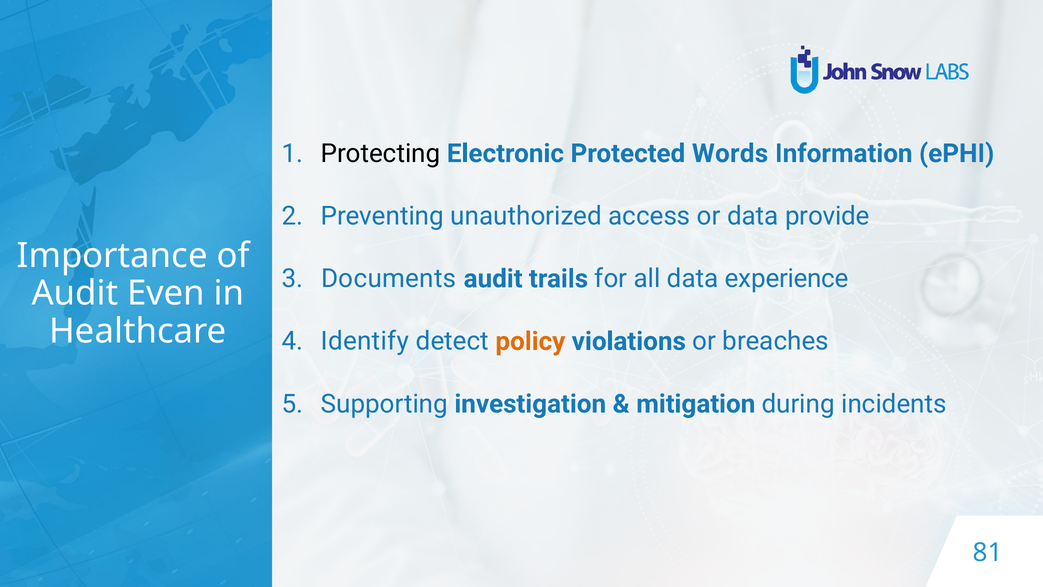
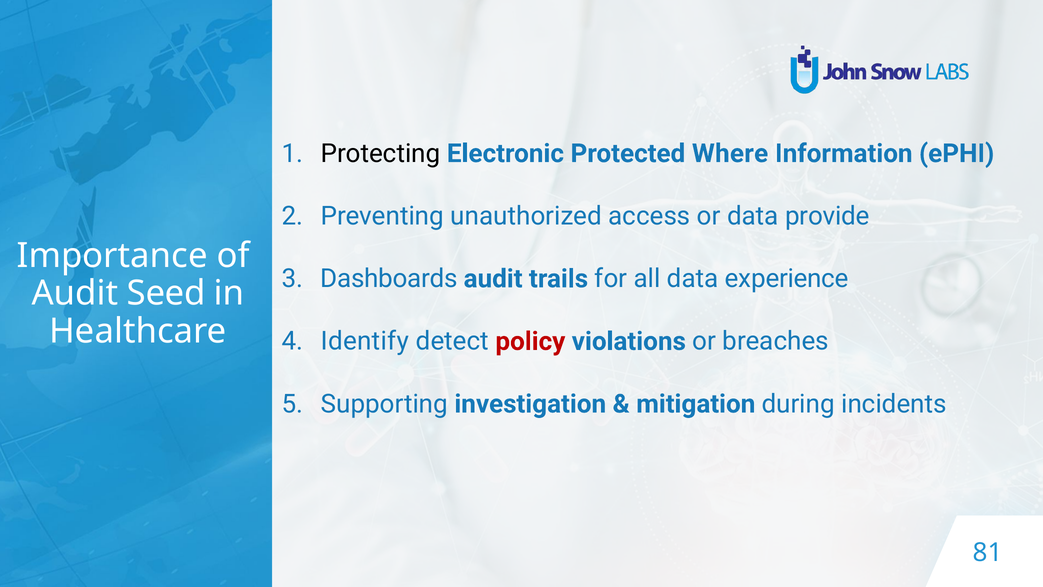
Words: Words -> Where
Documents: Documents -> Dashboards
Even: Even -> Seed
policy colour: orange -> red
